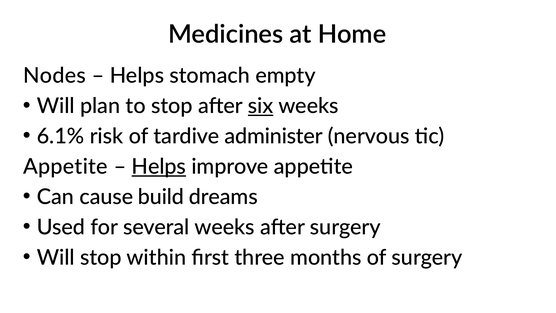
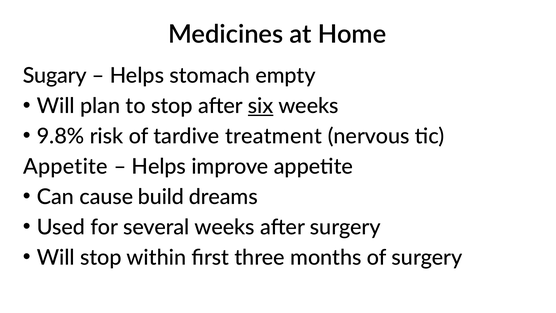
Nodes: Nodes -> Sugary
6.1%: 6.1% -> 9.8%
administer: administer -> treatment
Helps at (159, 167) underline: present -> none
